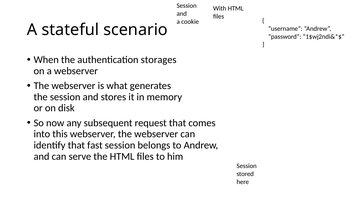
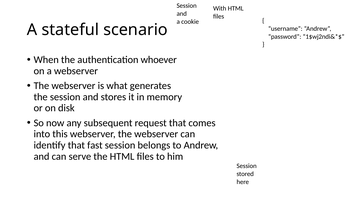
storages: storages -> whoever
